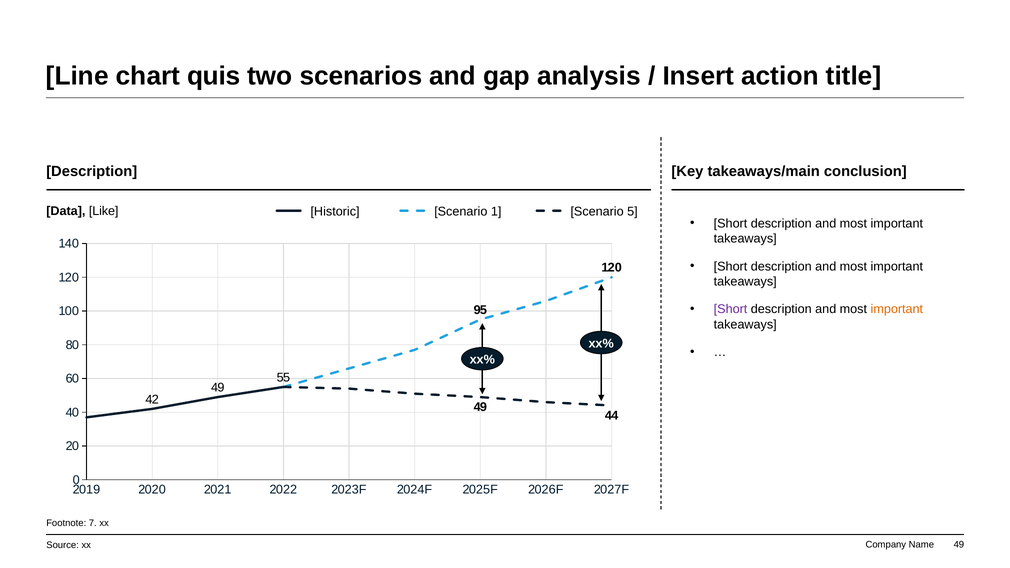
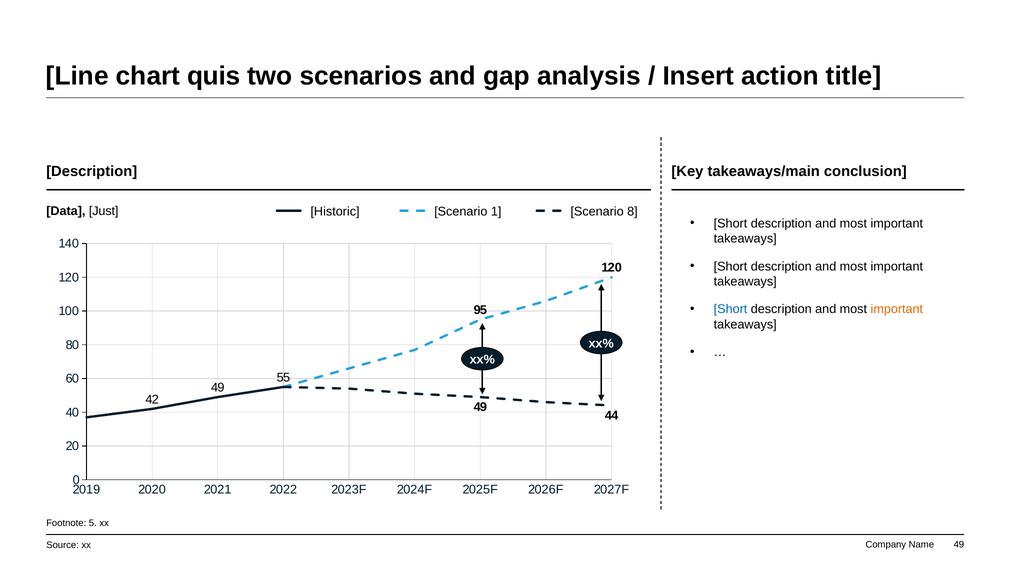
Like: Like -> Just
5: 5 -> 8
Short at (731, 309) colour: purple -> blue
7: 7 -> 5
